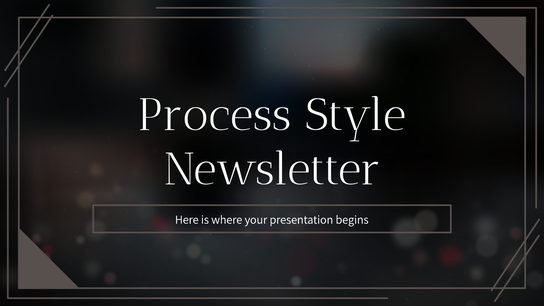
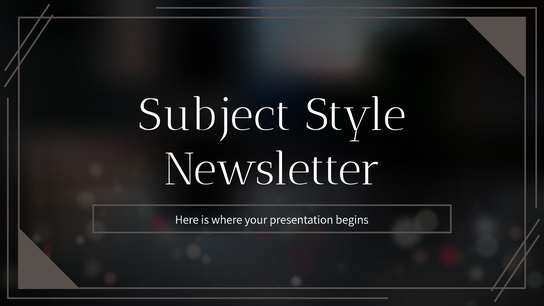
Process: Process -> Subject
